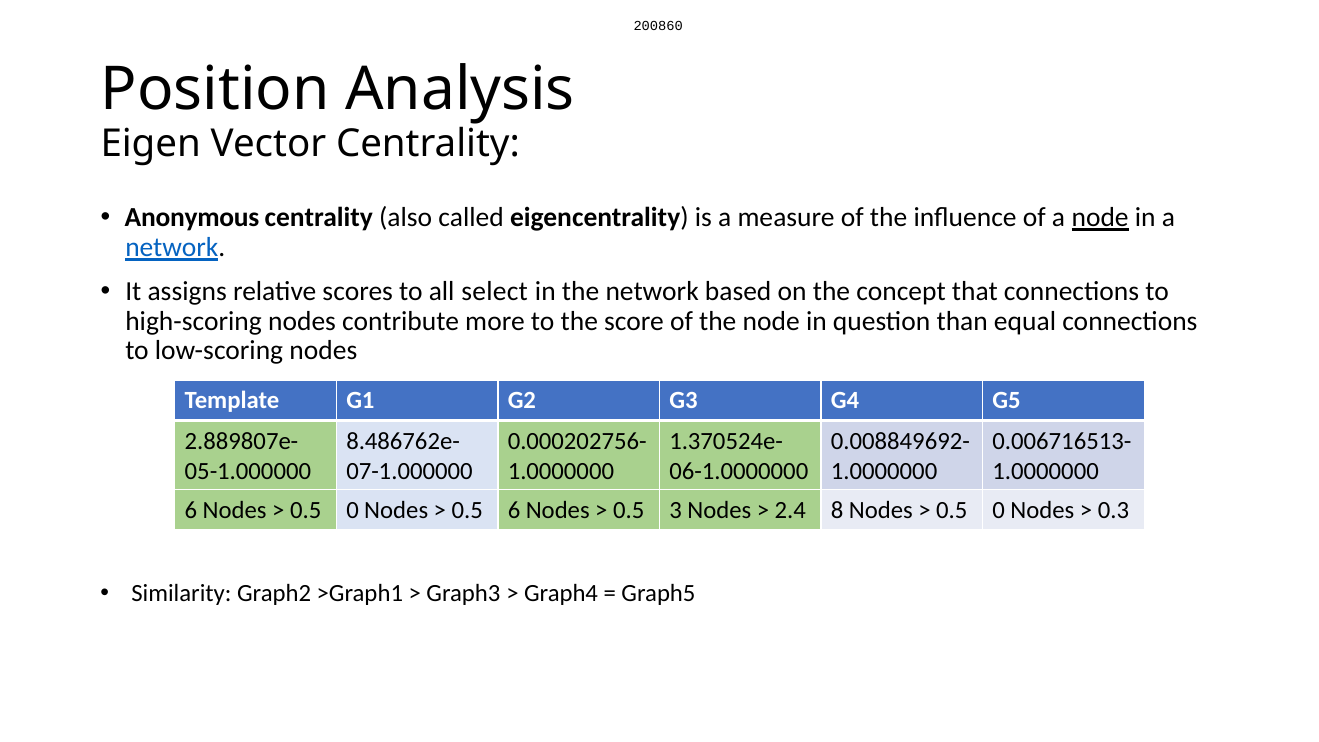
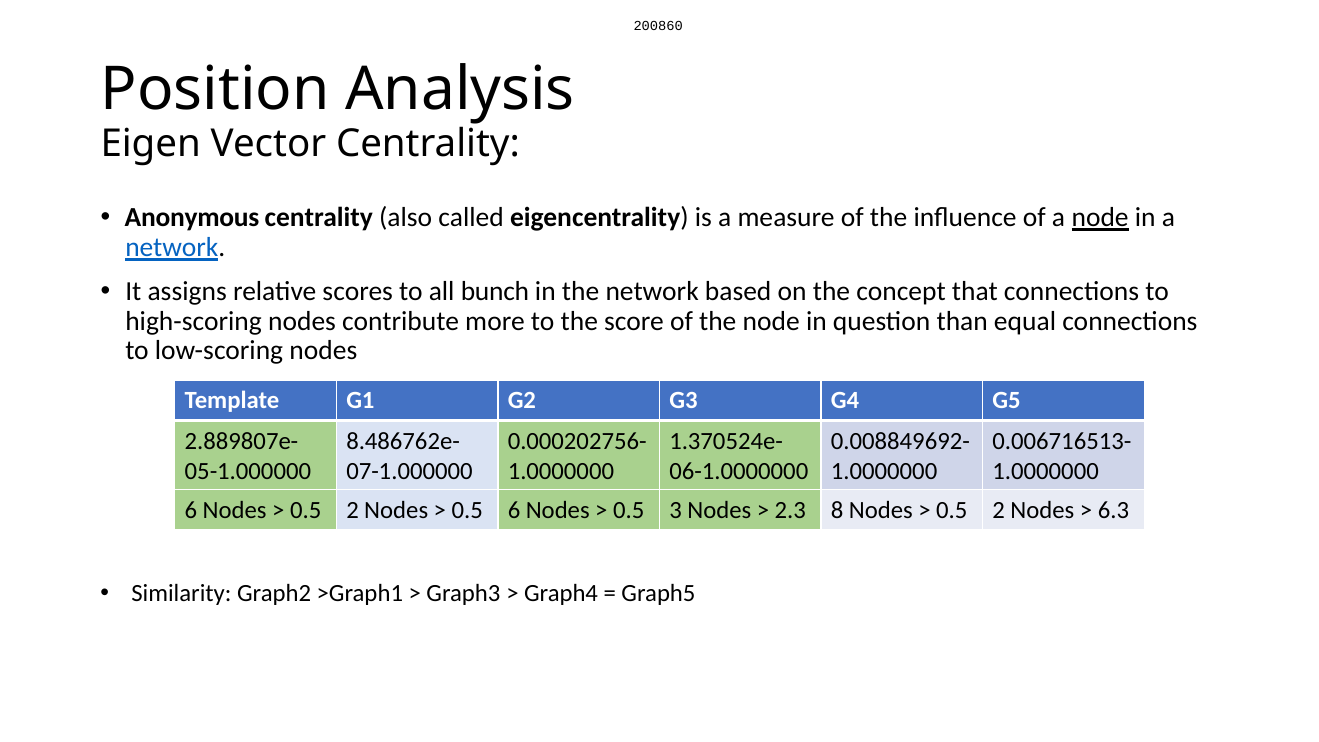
select: select -> bunch
0 at (353, 510): 0 -> 2
2.4: 2.4 -> 2.3
0 at (999, 510): 0 -> 2
0.3: 0.3 -> 6.3
